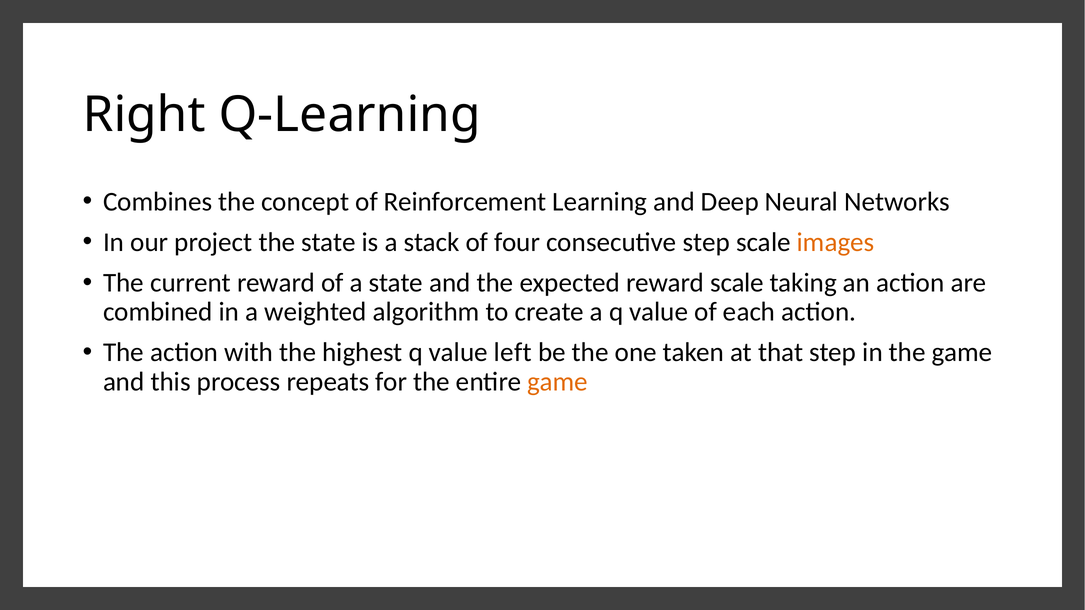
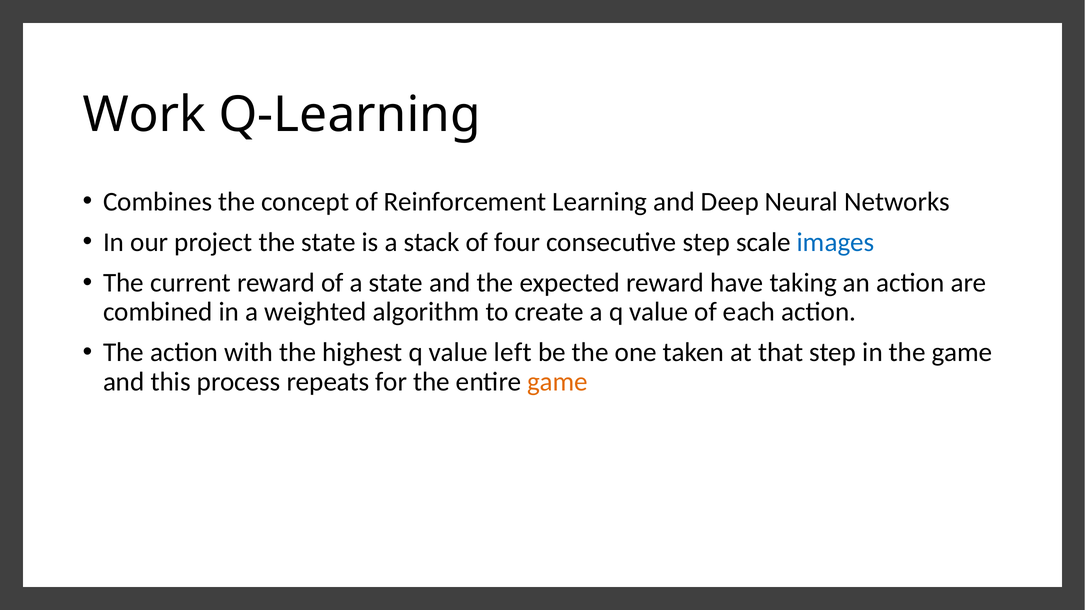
Right: Right -> Work
images colour: orange -> blue
reward scale: scale -> have
